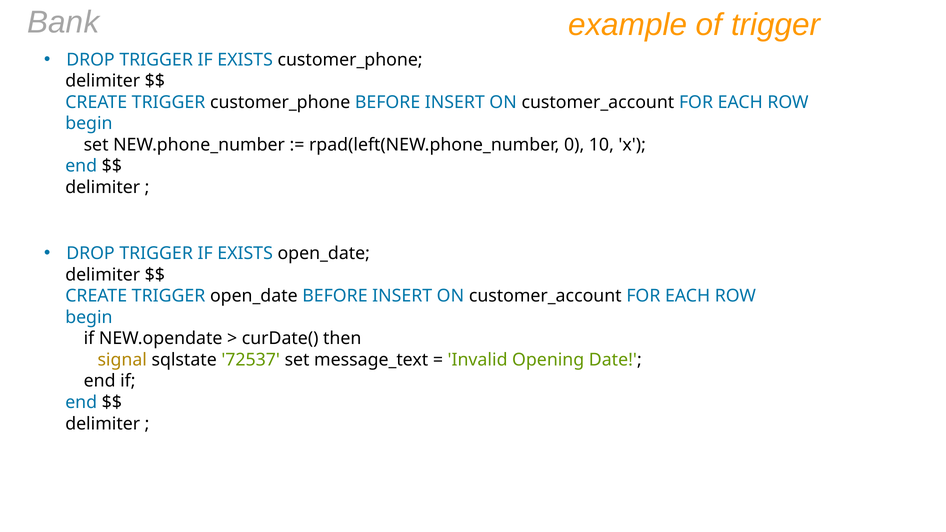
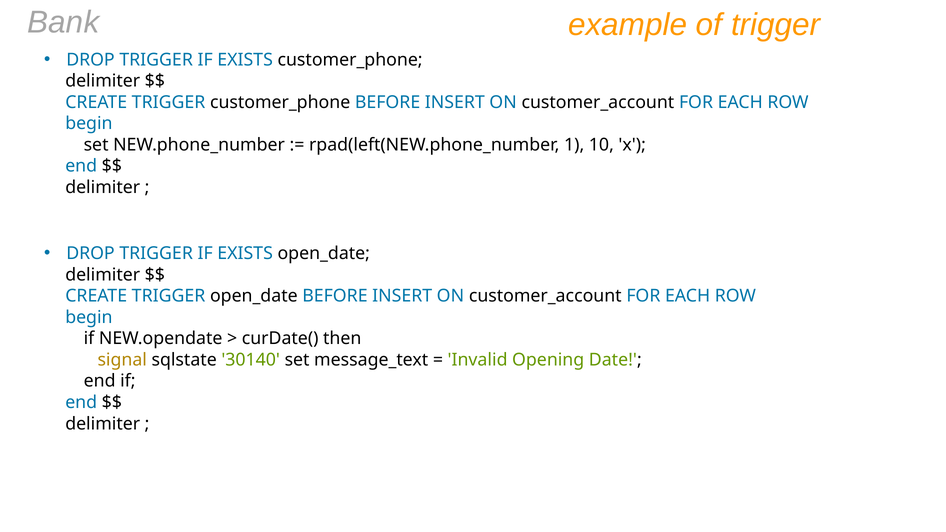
0: 0 -> 1
72537: 72537 -> 30140
